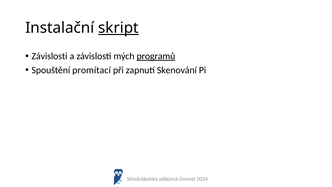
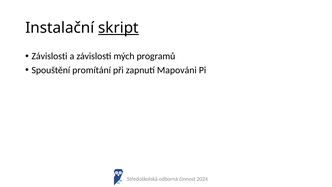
programů underline: present -> none
promítací: promítací -> promítání
Skenování: Skenování -> Mapováni
